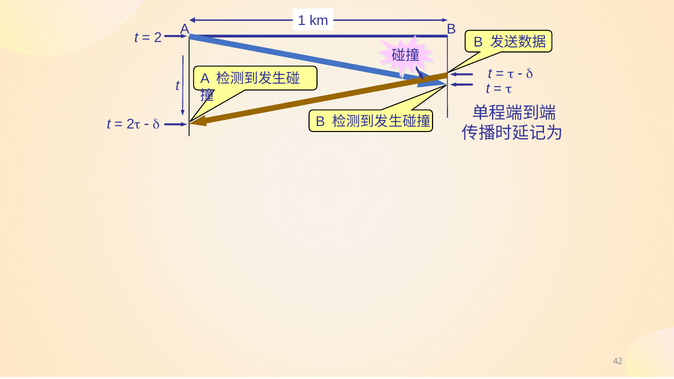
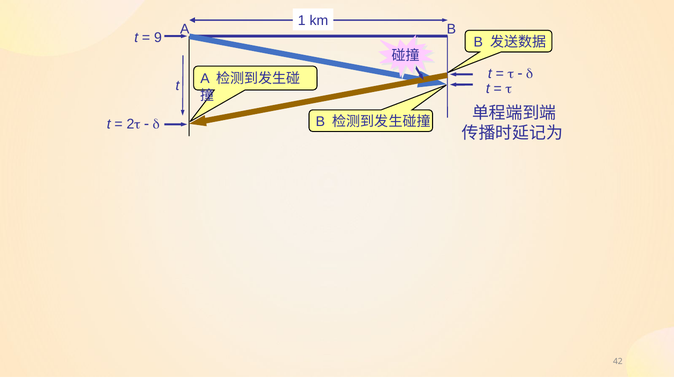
2: 2 -> 9
